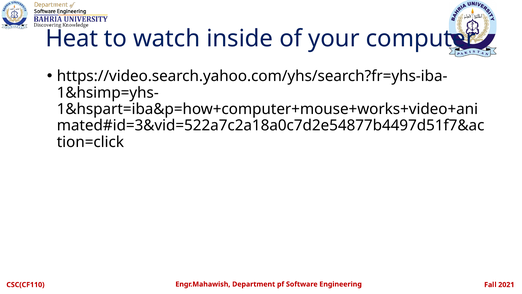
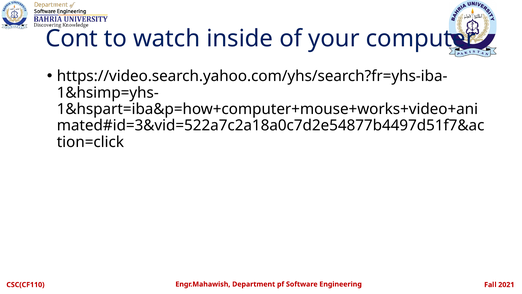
Heat: Heat -> Cont
